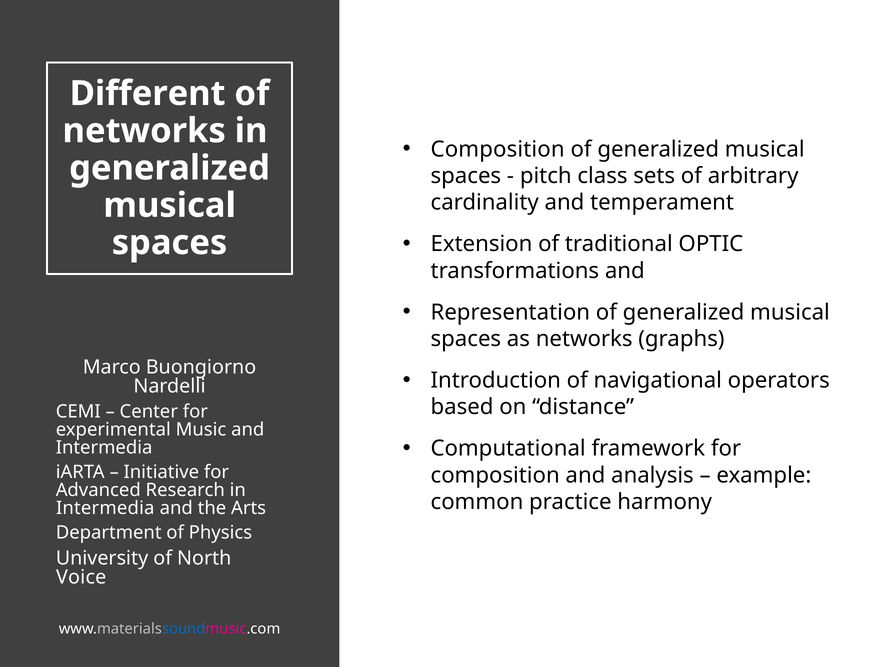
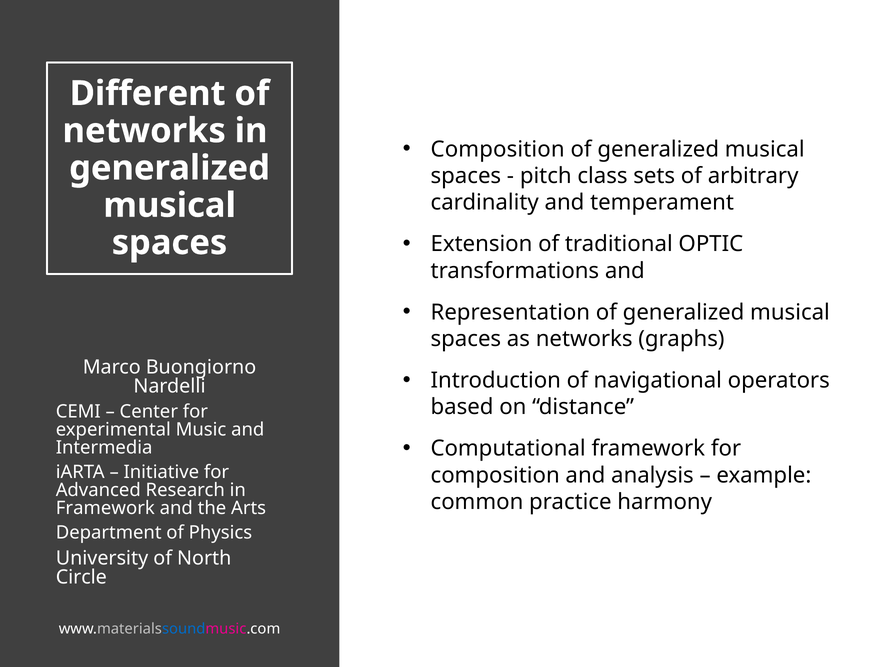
Intermedia at (105, 508): Intermedia -> Framework
Voice: Voice -> Circle
